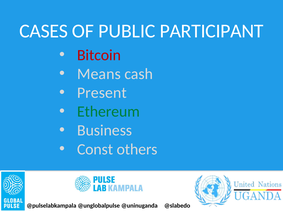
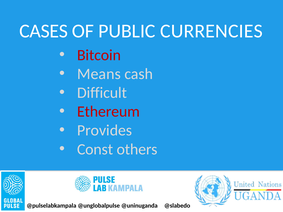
PARTICIPANT: PARTICIPANT -> CURRENCIES
Present: Present -> Difficult
Ethereum colour: green -> red
Business: Business -> Provides
